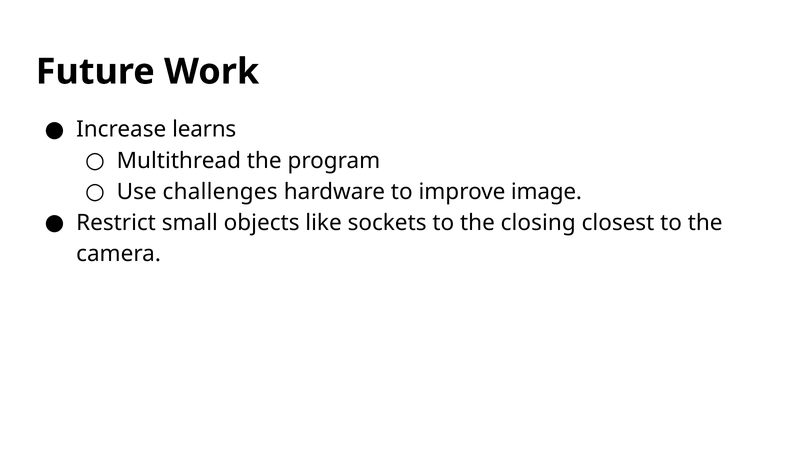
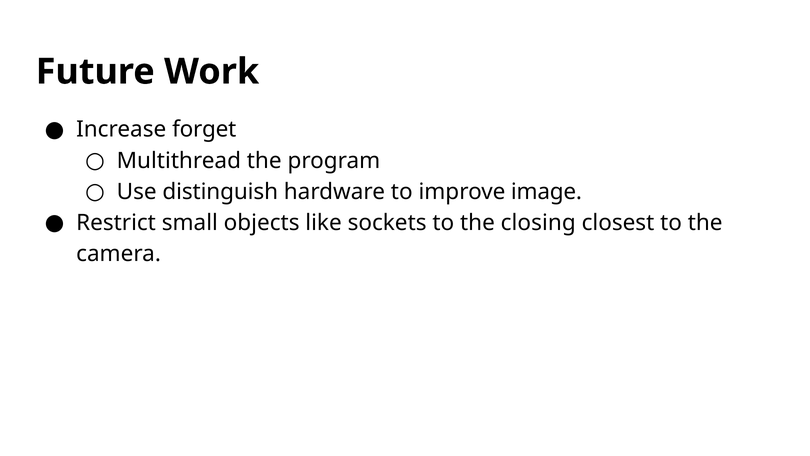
learns: learns -> forget
challenges: challenges -> distinguish
